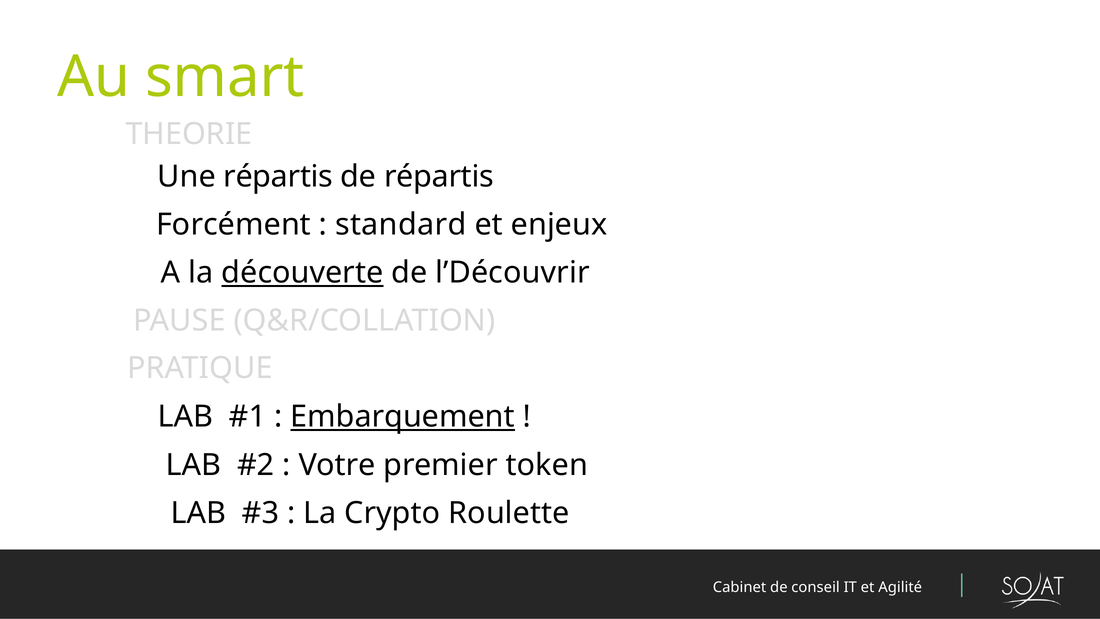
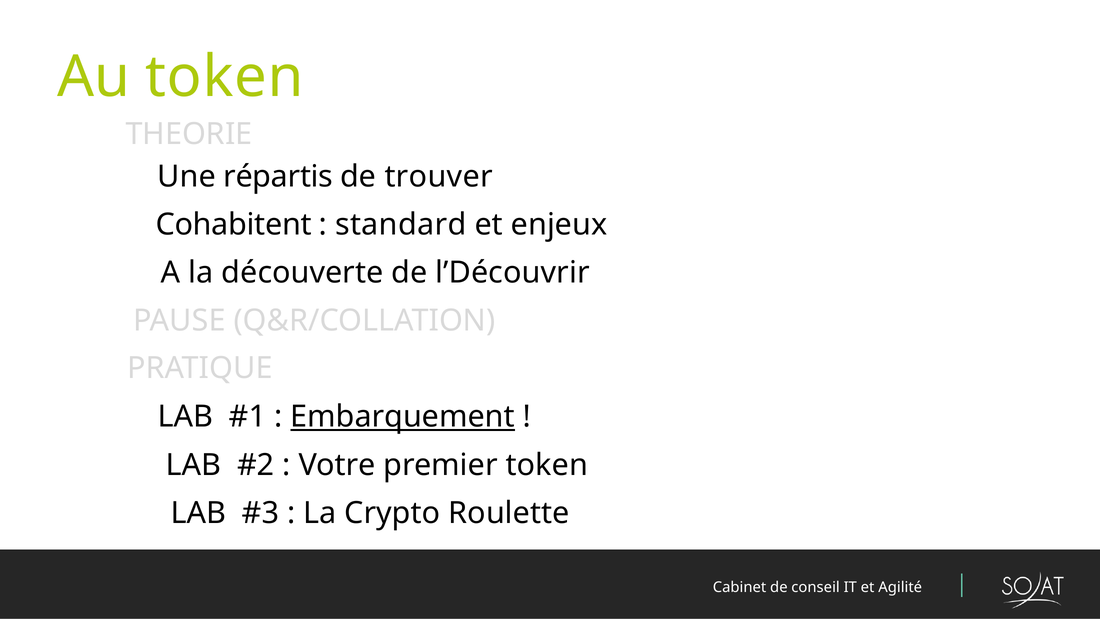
Au smart: smart -> token
de répartis: répartis -> trouver
Forcément: Forcément -> Cohabitent
découverte underline: present -> none
